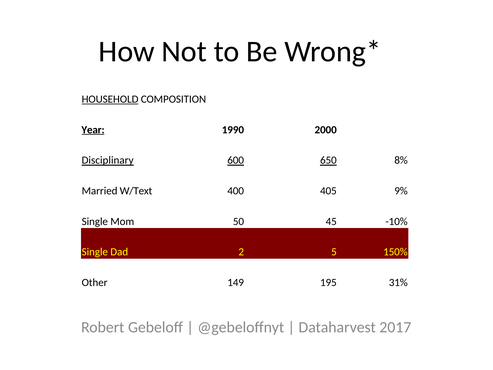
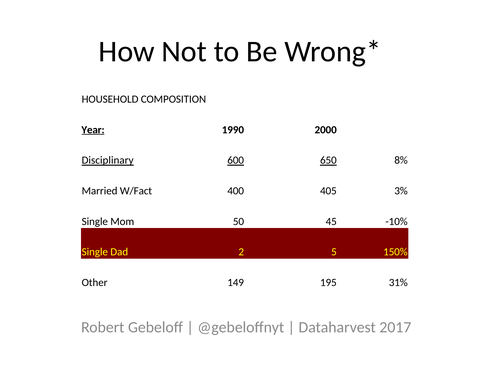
HOUSEHOLD underline: present -> none
W/Text: W/Text -> W/Fact
9%: 9% -> 3%
